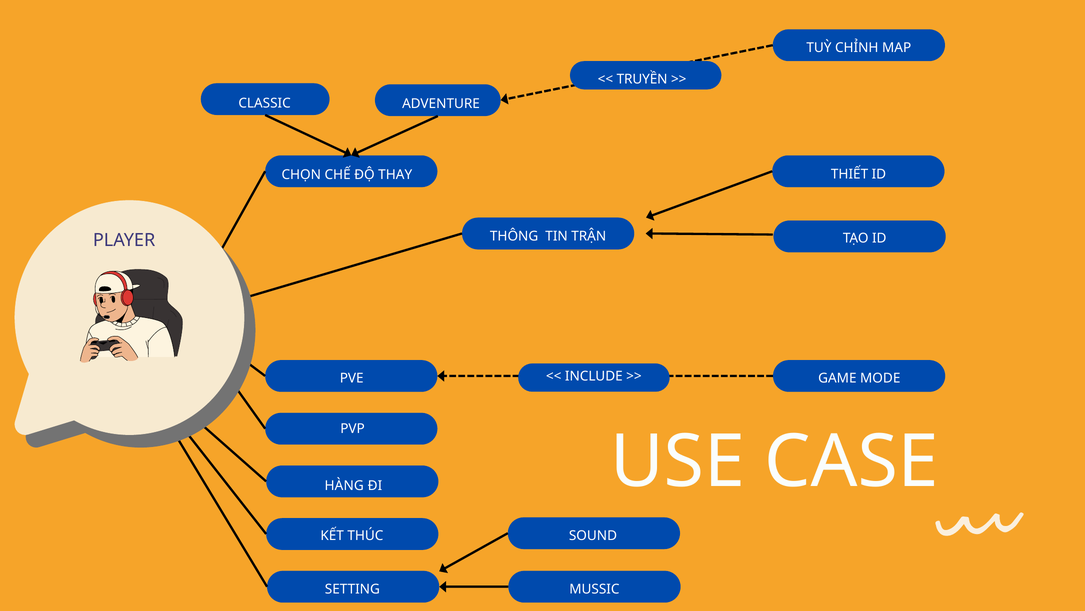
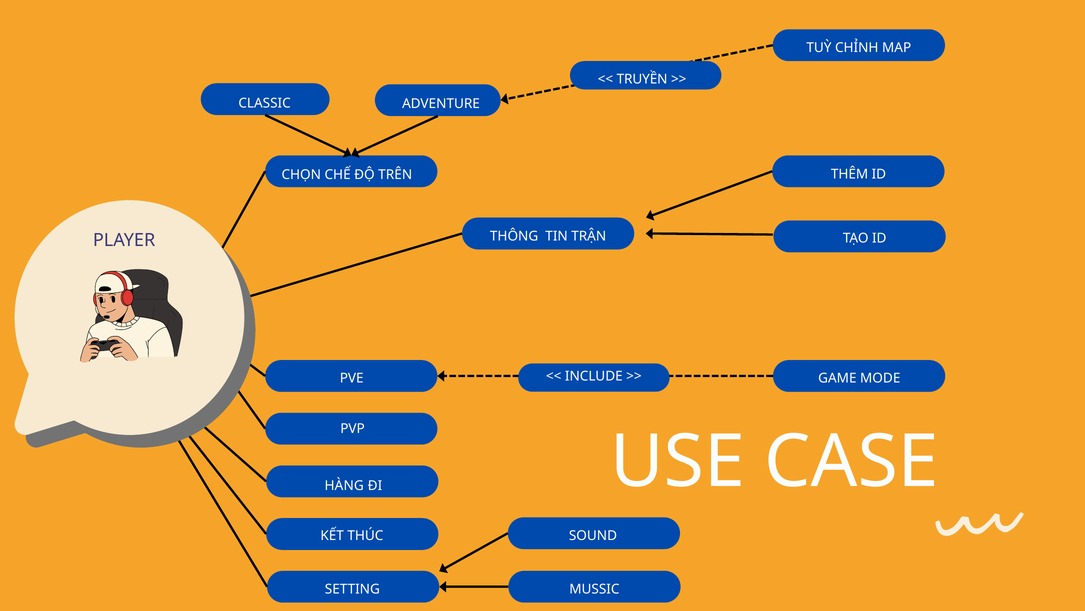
THIẾT: THIẾT -> THÊM
THAY: THAY -> TRÊN
